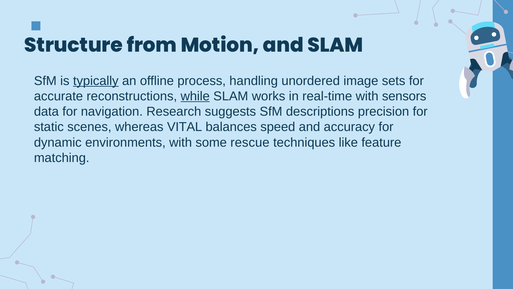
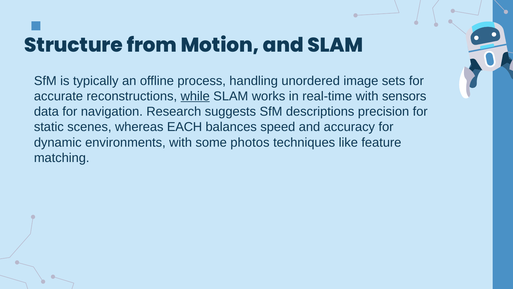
typically underline: present -> none
VITAL: VITAL -> EACH
rescue: rescue -> photos
